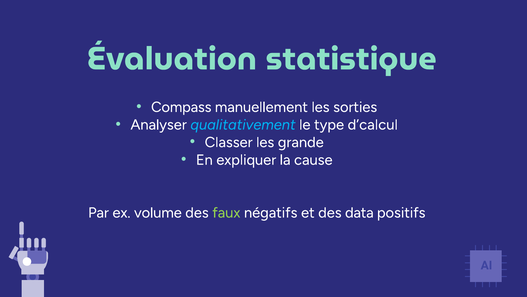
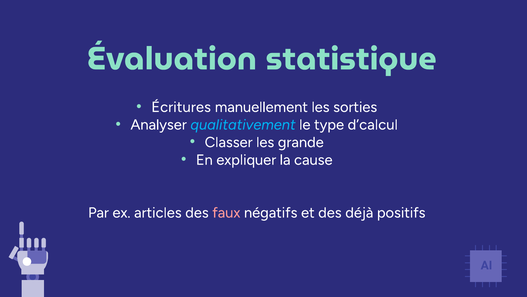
Compass: Compass -> Écritures
volume: volume -> articles
faux colour: light green -> pink
data: data -> déjà
